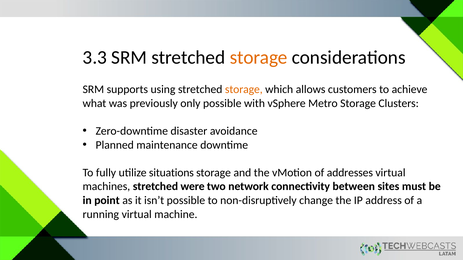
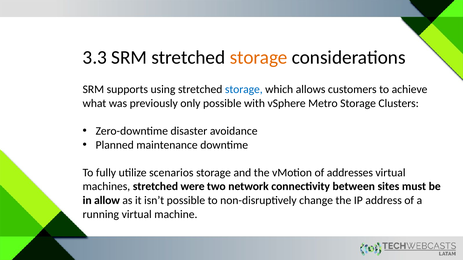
storage at (244, 90) colour: orange -> blue
situations: situations -> scenarios
point: point -> allow
